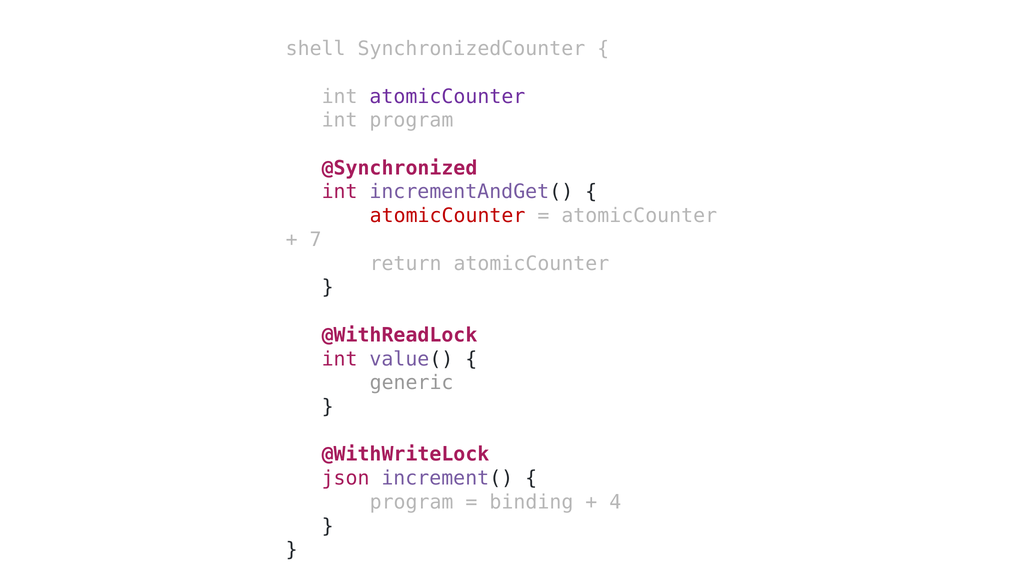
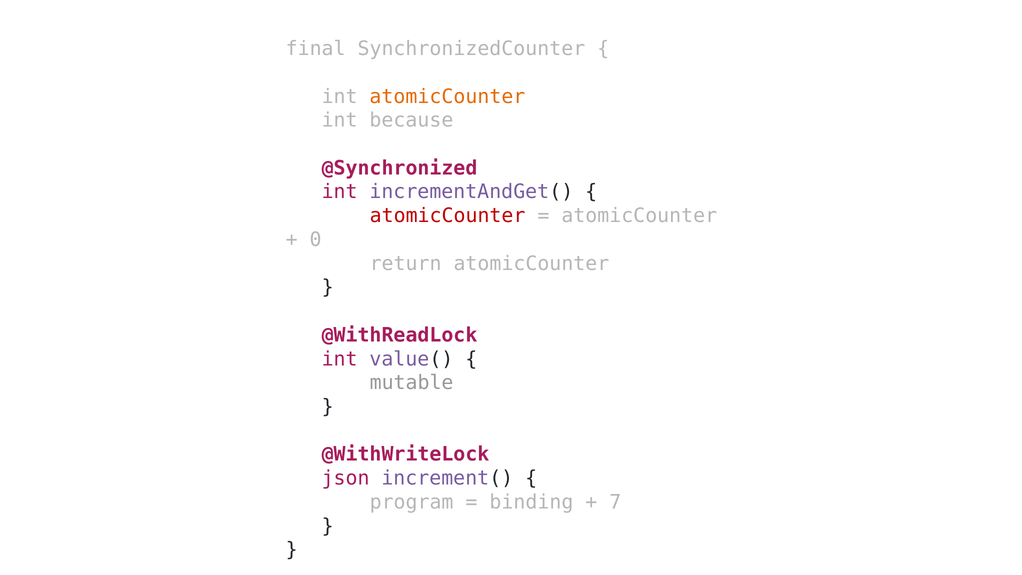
shell: shell -> final
atomicCounter at (447, 96) colour: purple -> orange
int program: program -> because
7: 7 -> 0
generic: generic -> mutable
4: 4 -> 7
